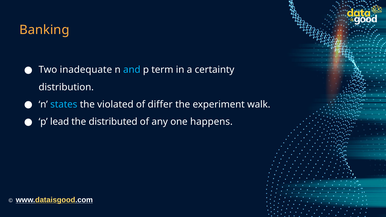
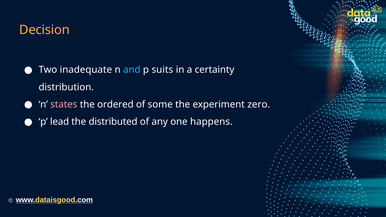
Banking: Banking -> Decision
term: term -> suits
states colour: light blue -> pink
violated: violated -> ordered
differ: differ -> some
walk: walk -> zero
